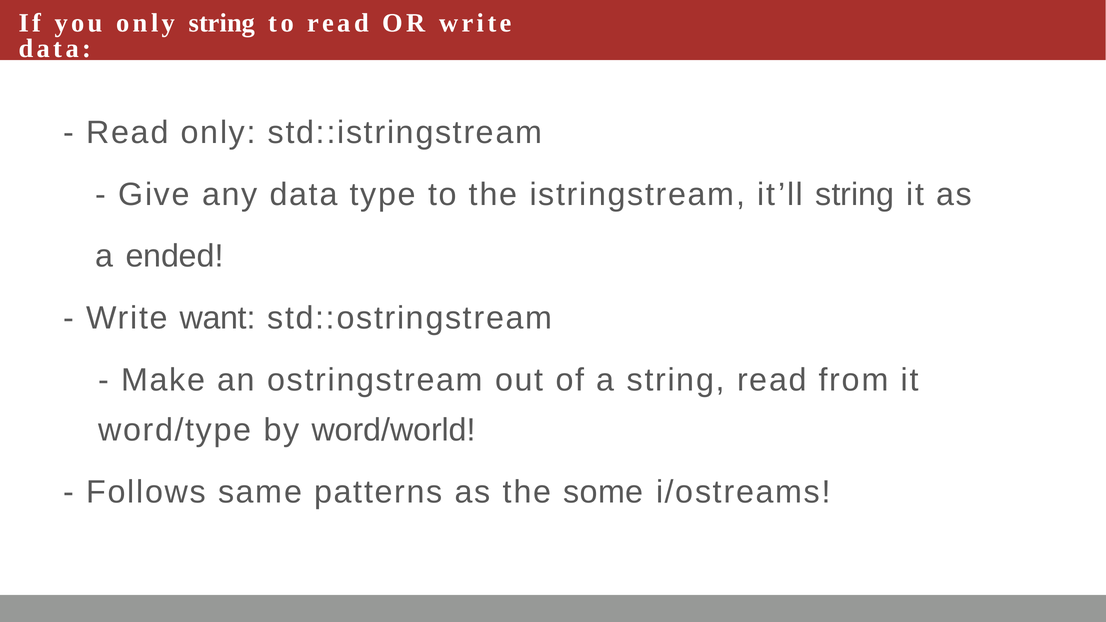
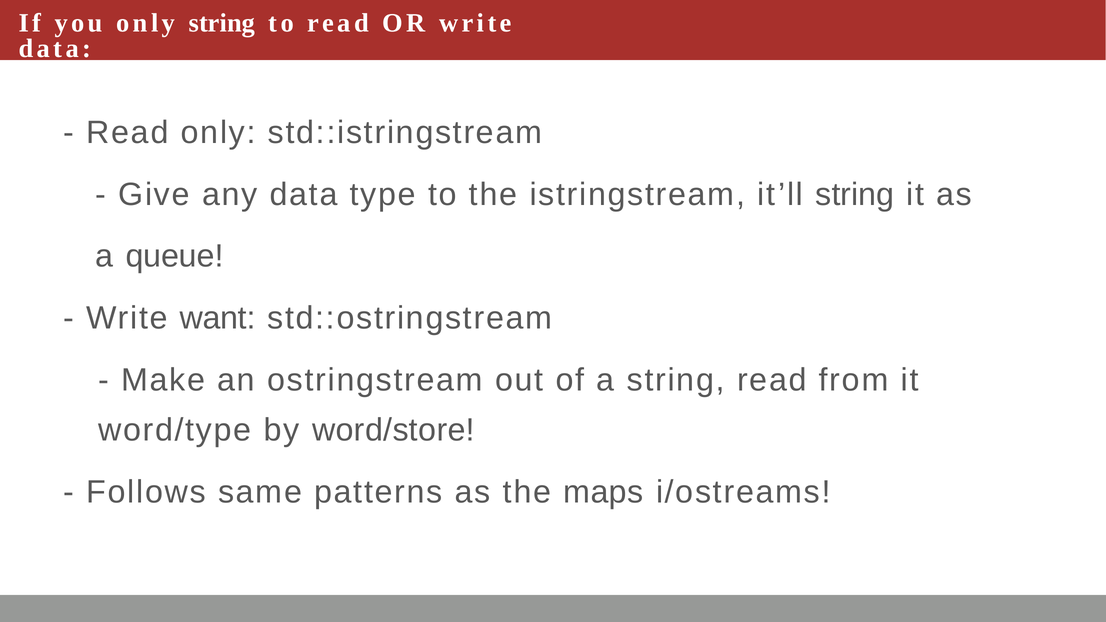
ended: ended -> queue
word/world: word/world -> word/store
some: some -> maps
